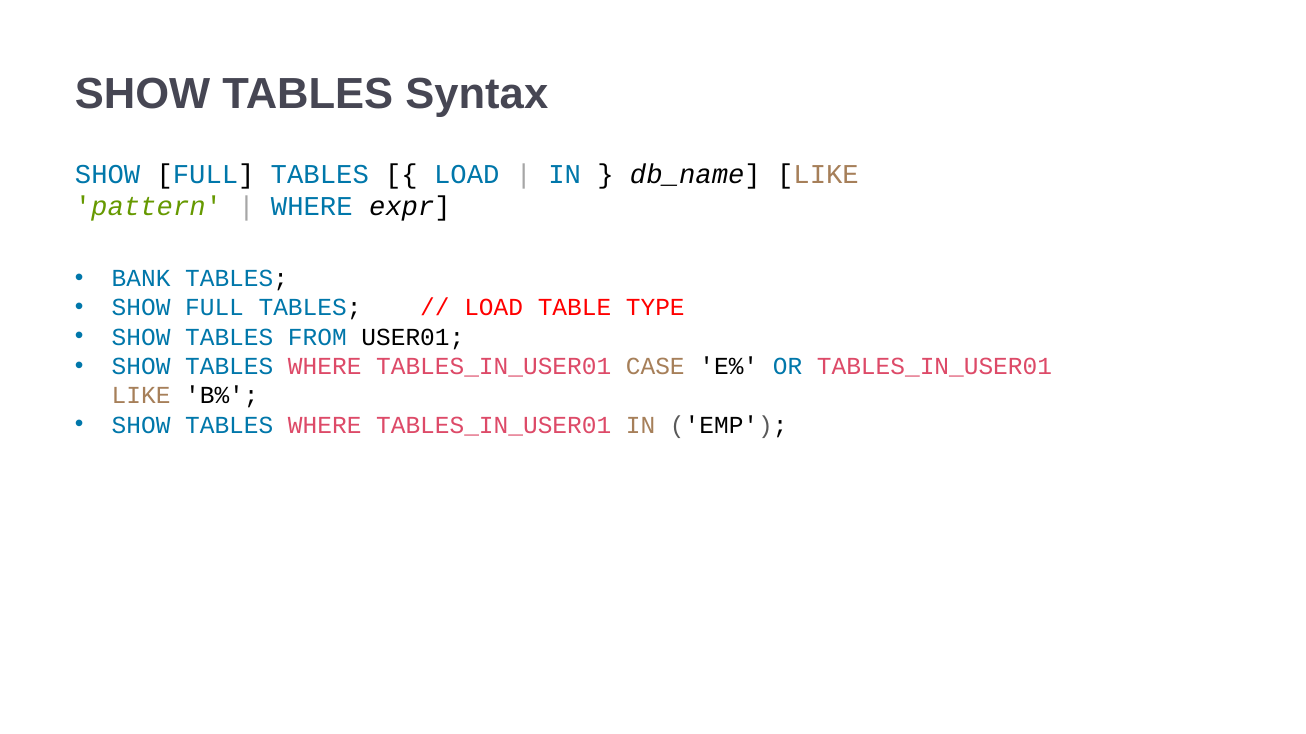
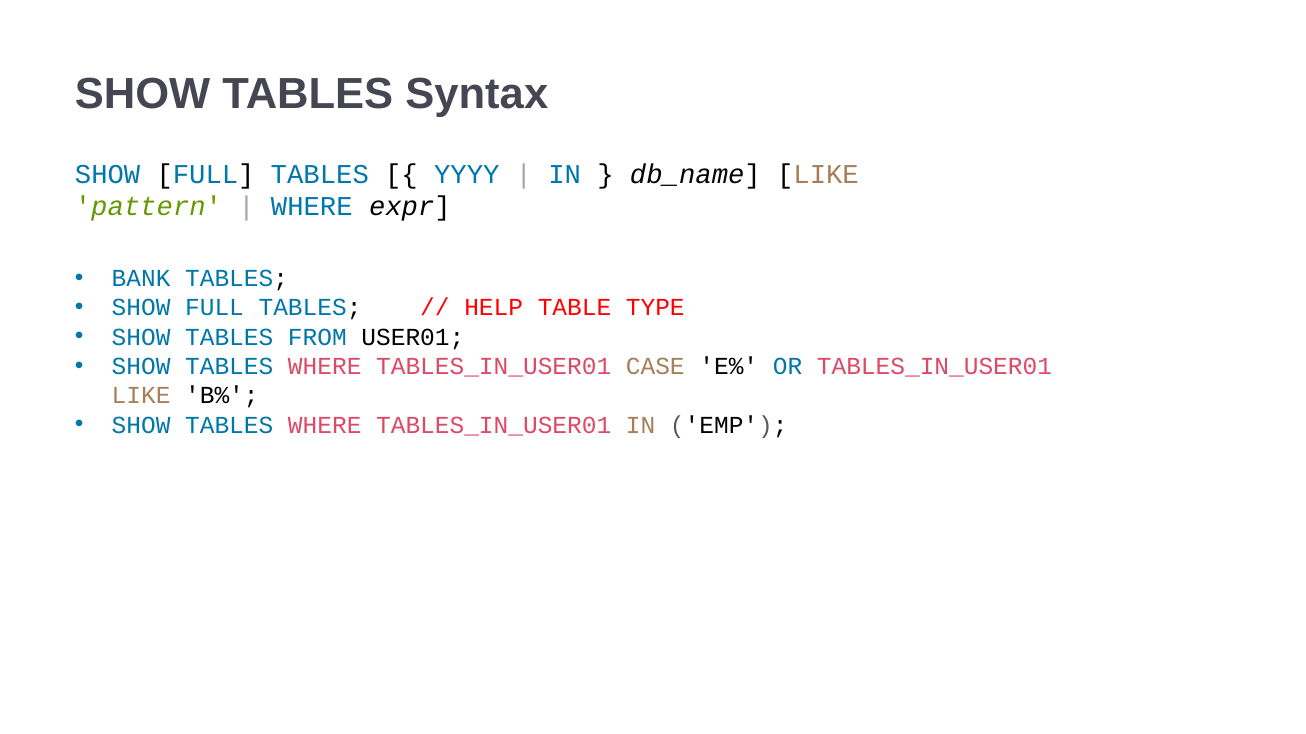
LOAD at (467, 174): LOAD -> YYYY
LOAD at (494, 308): LOAD -> HELP
